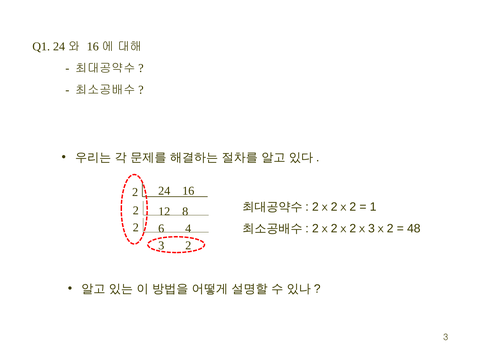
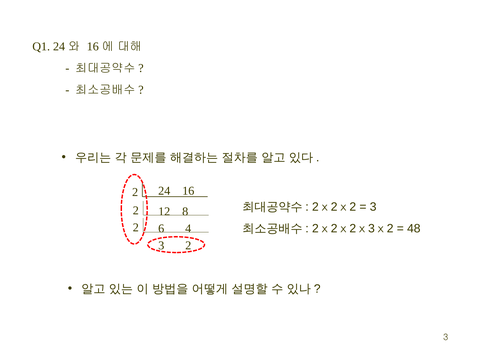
1 at (373, 207): 1 -> 3
